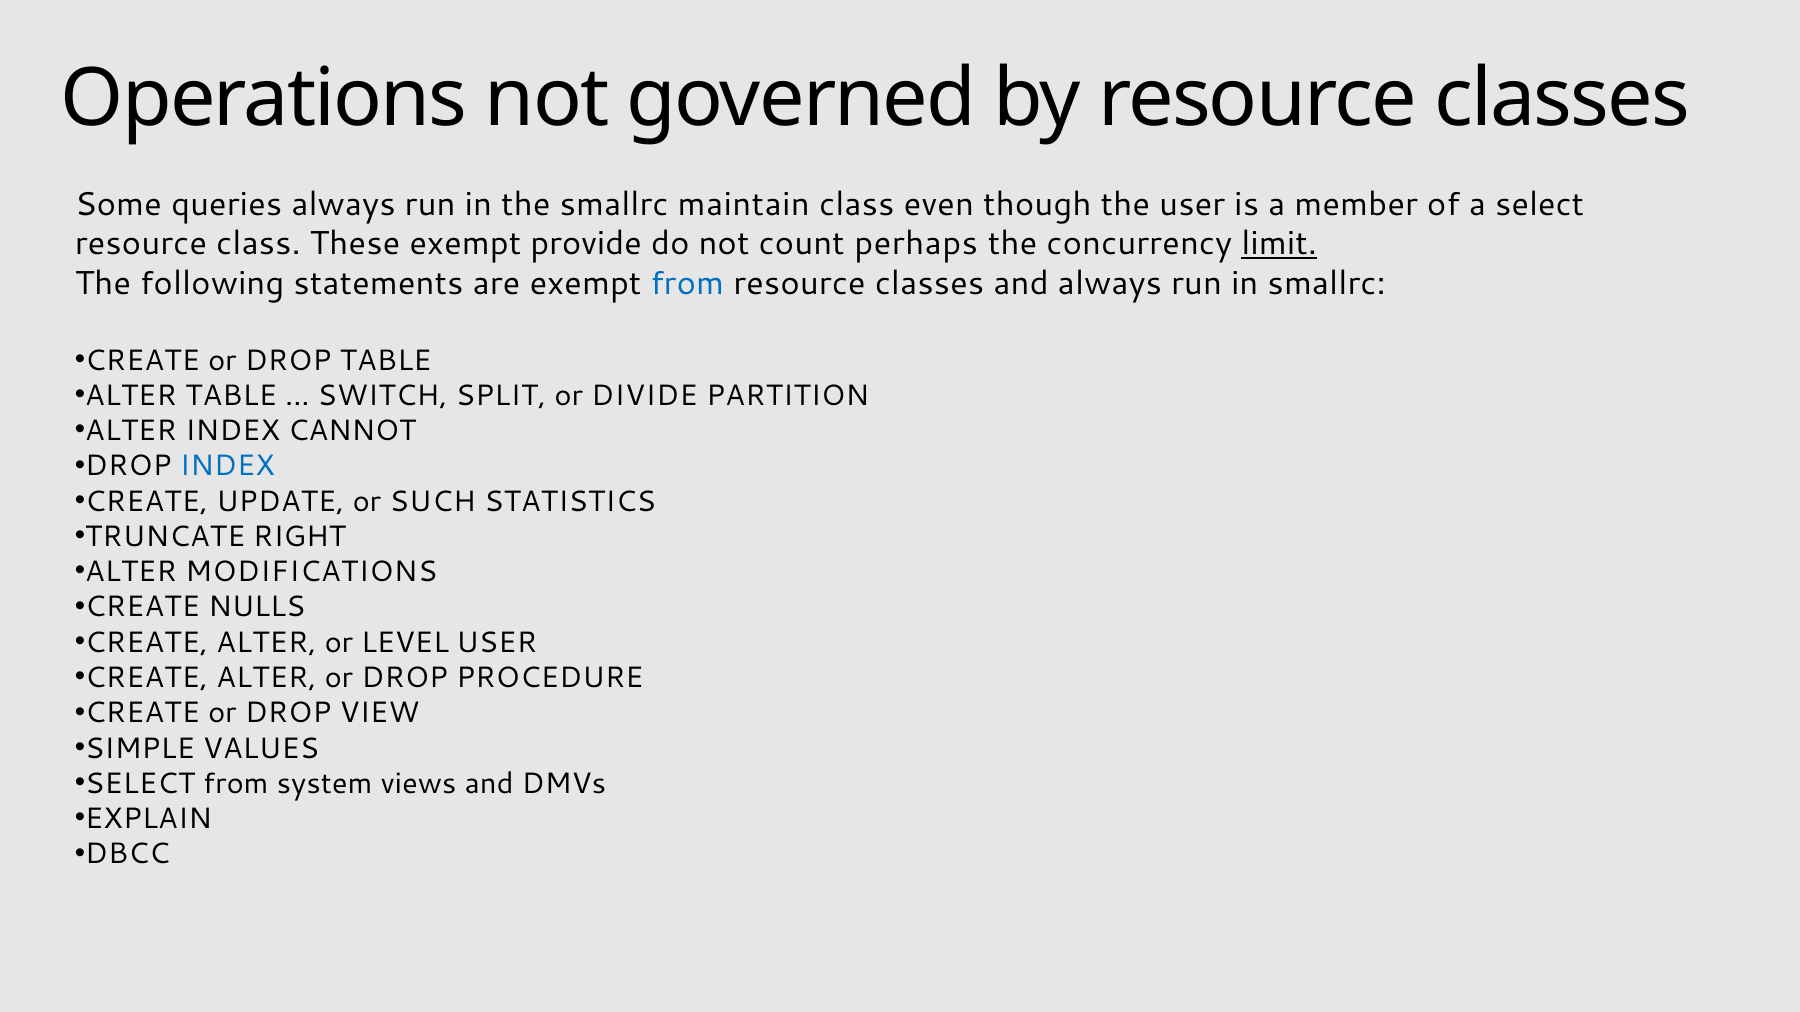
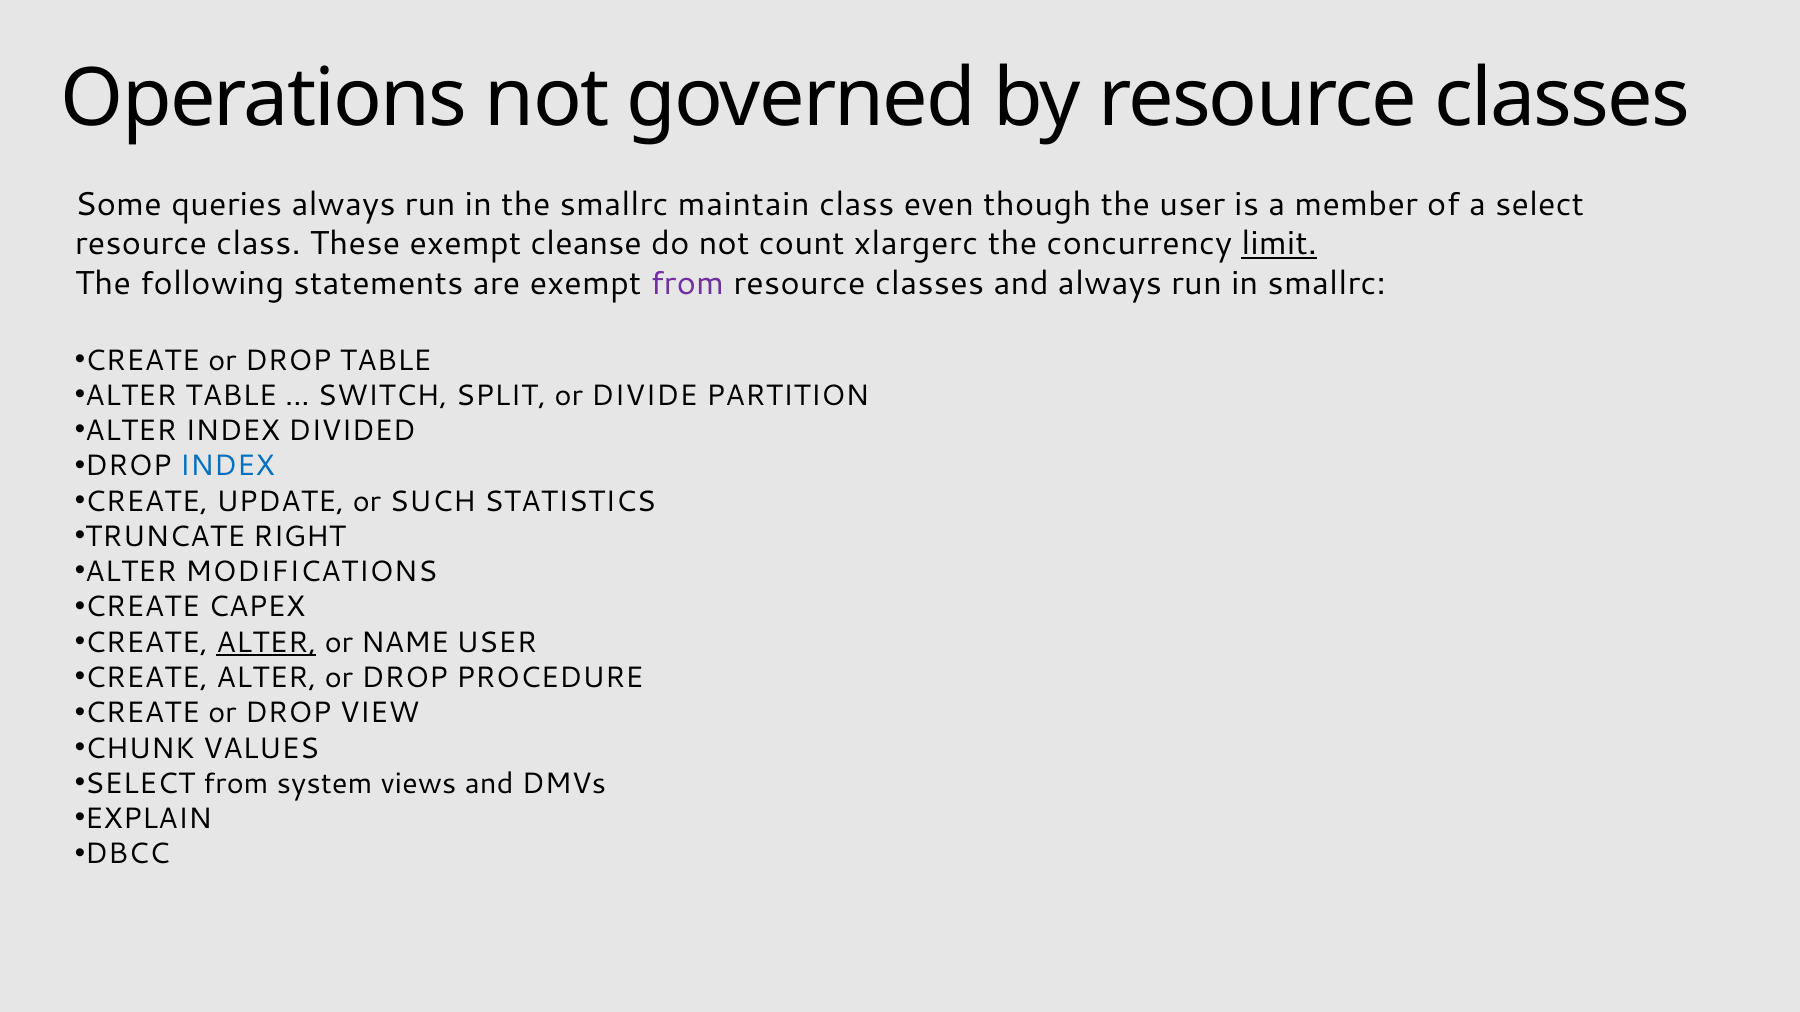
provide: provide -> cleanse
perhaps: perhaps -> xlargerc
from at (687, 284) colour: blue -> purple
CANNOT: CANNOT -> DIVIDED
NULLS: NULLS -> CAPEX
ALTER at (266, 643) underline: none -> present
LEVEL: LEVEL -> NAME
SIMPLE: SIMPLE -> CHUNK
